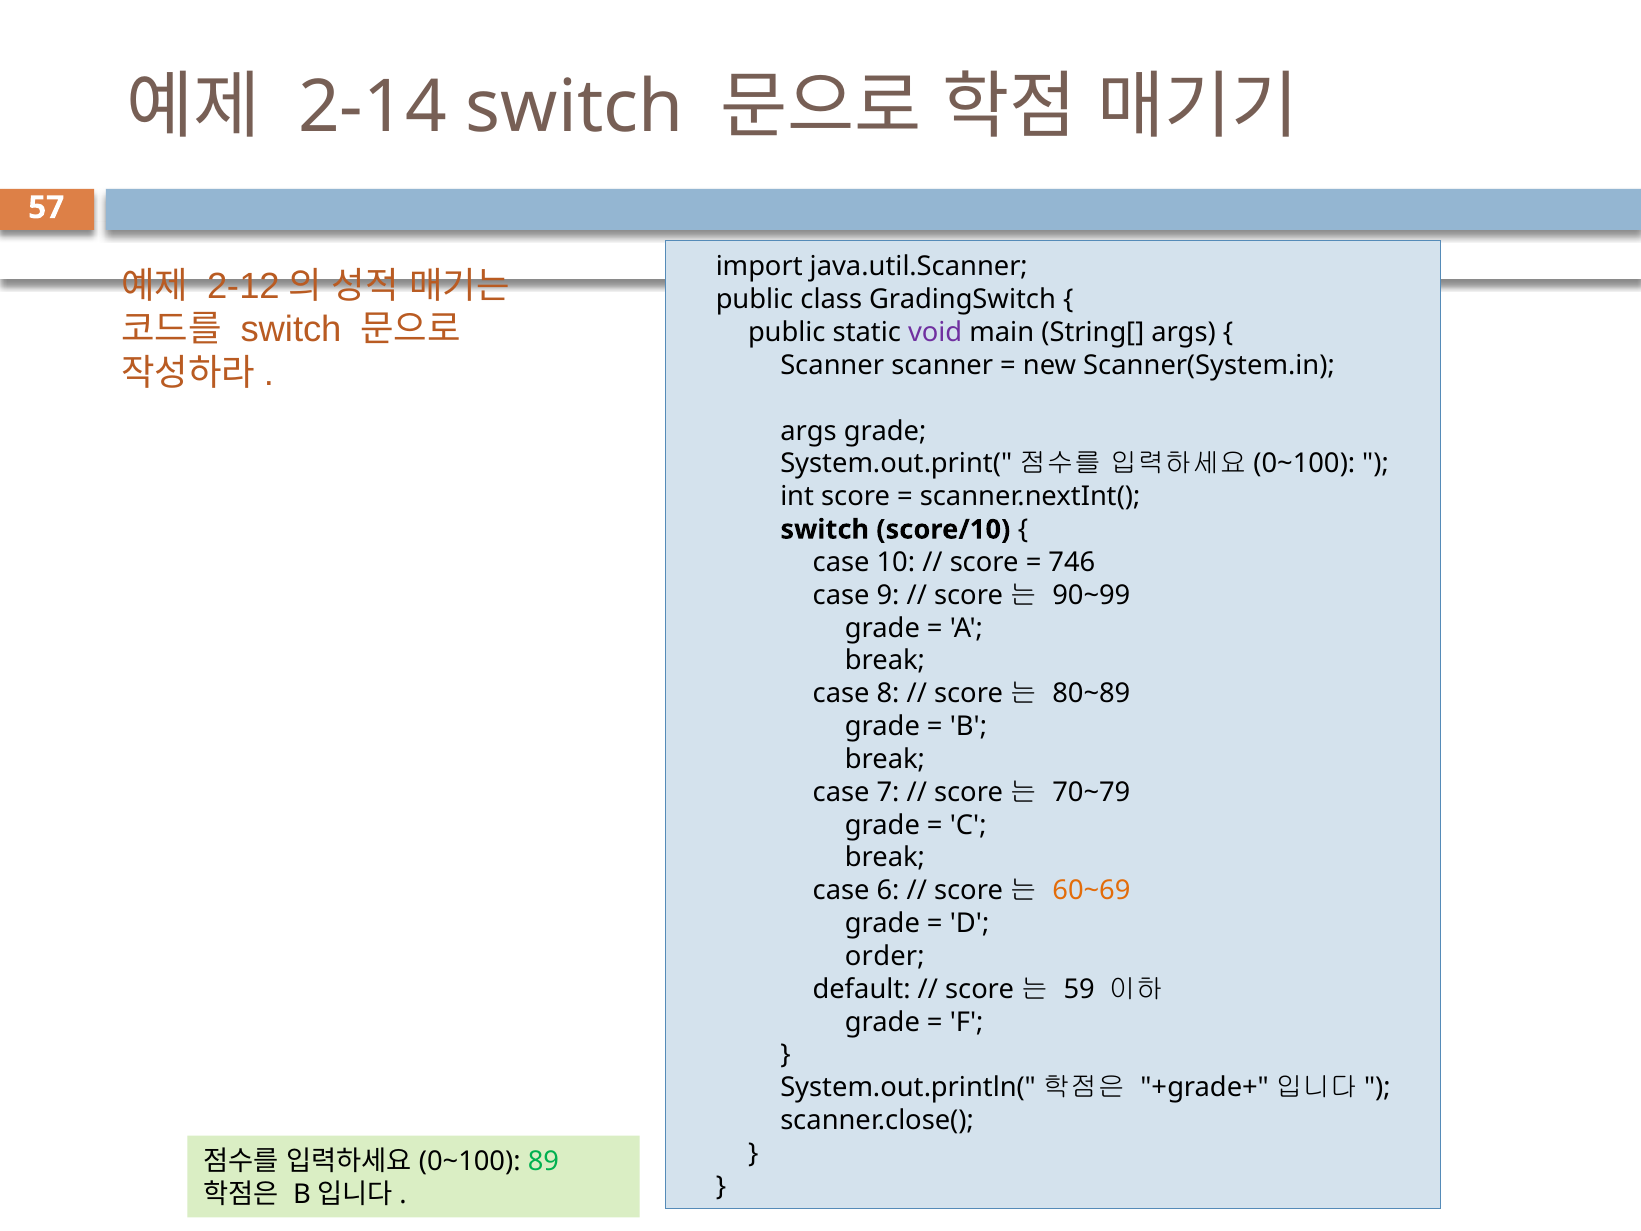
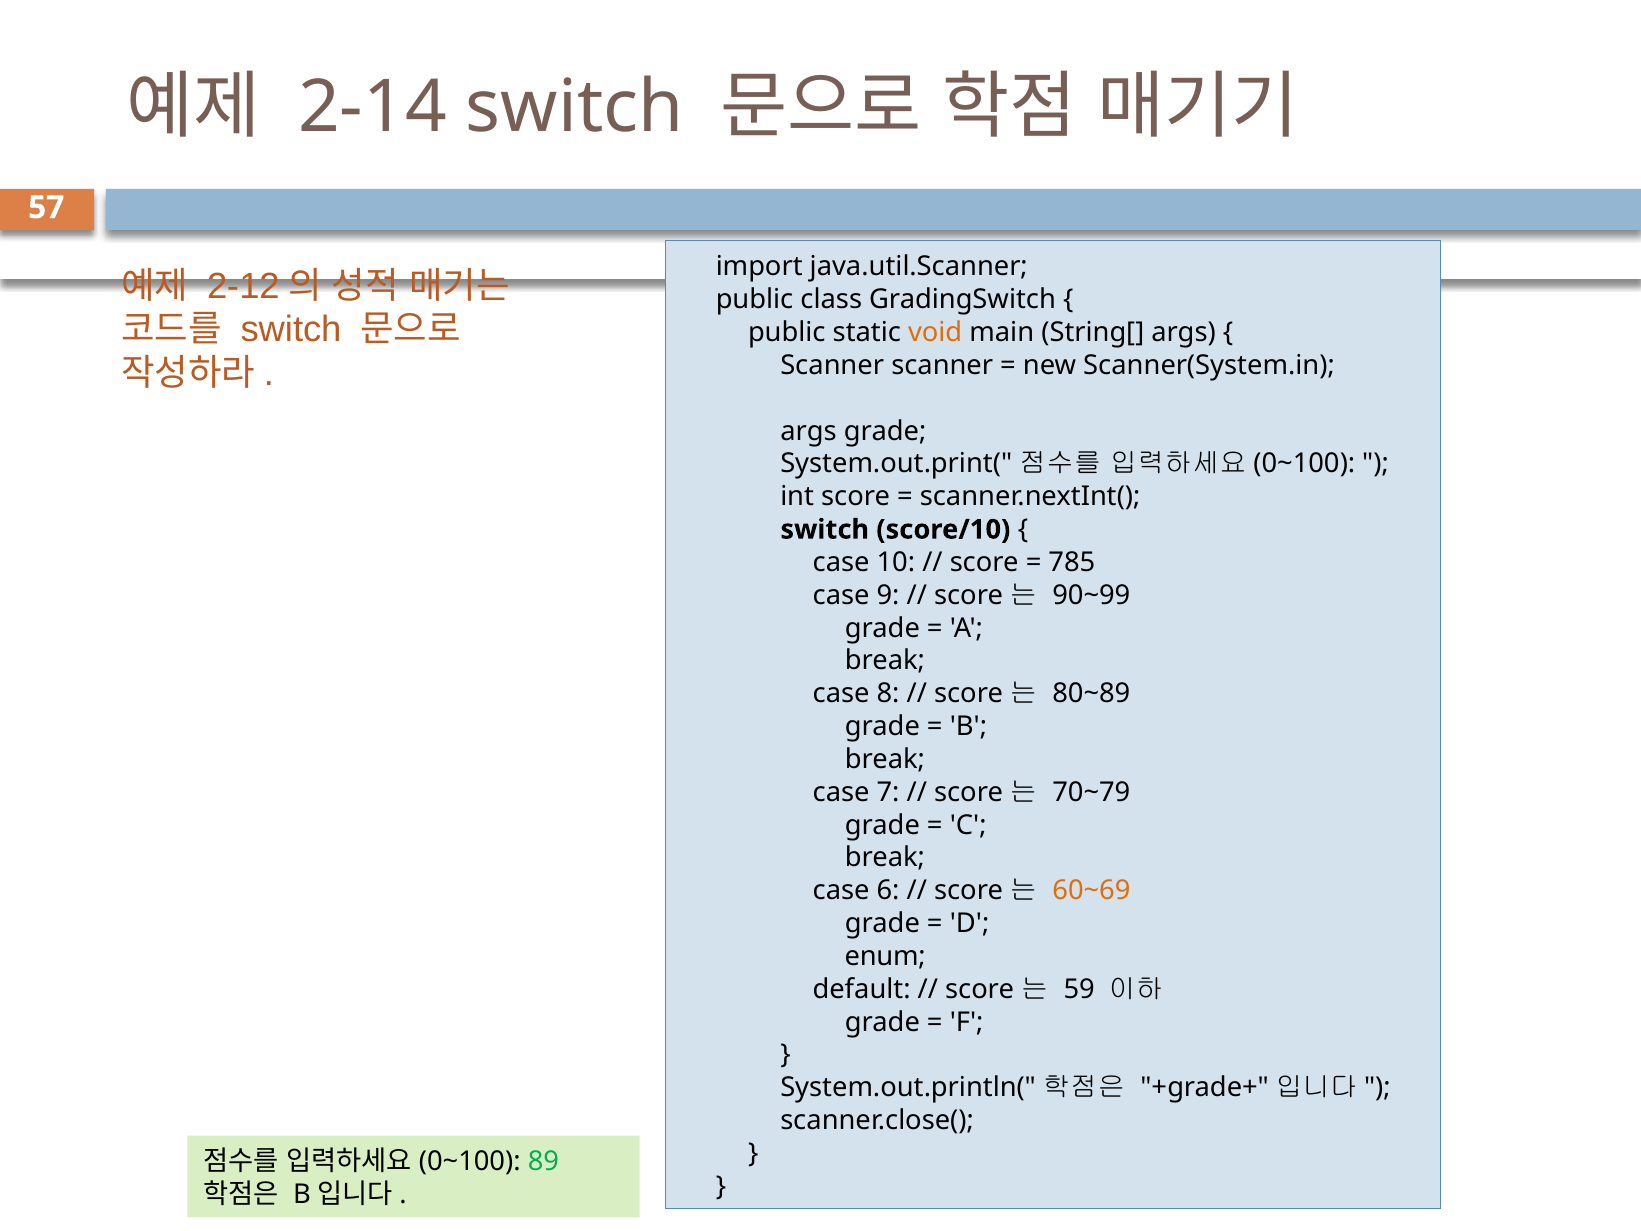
void colour: purple -> orange
746: 746 -> 785
order: order -> enum
